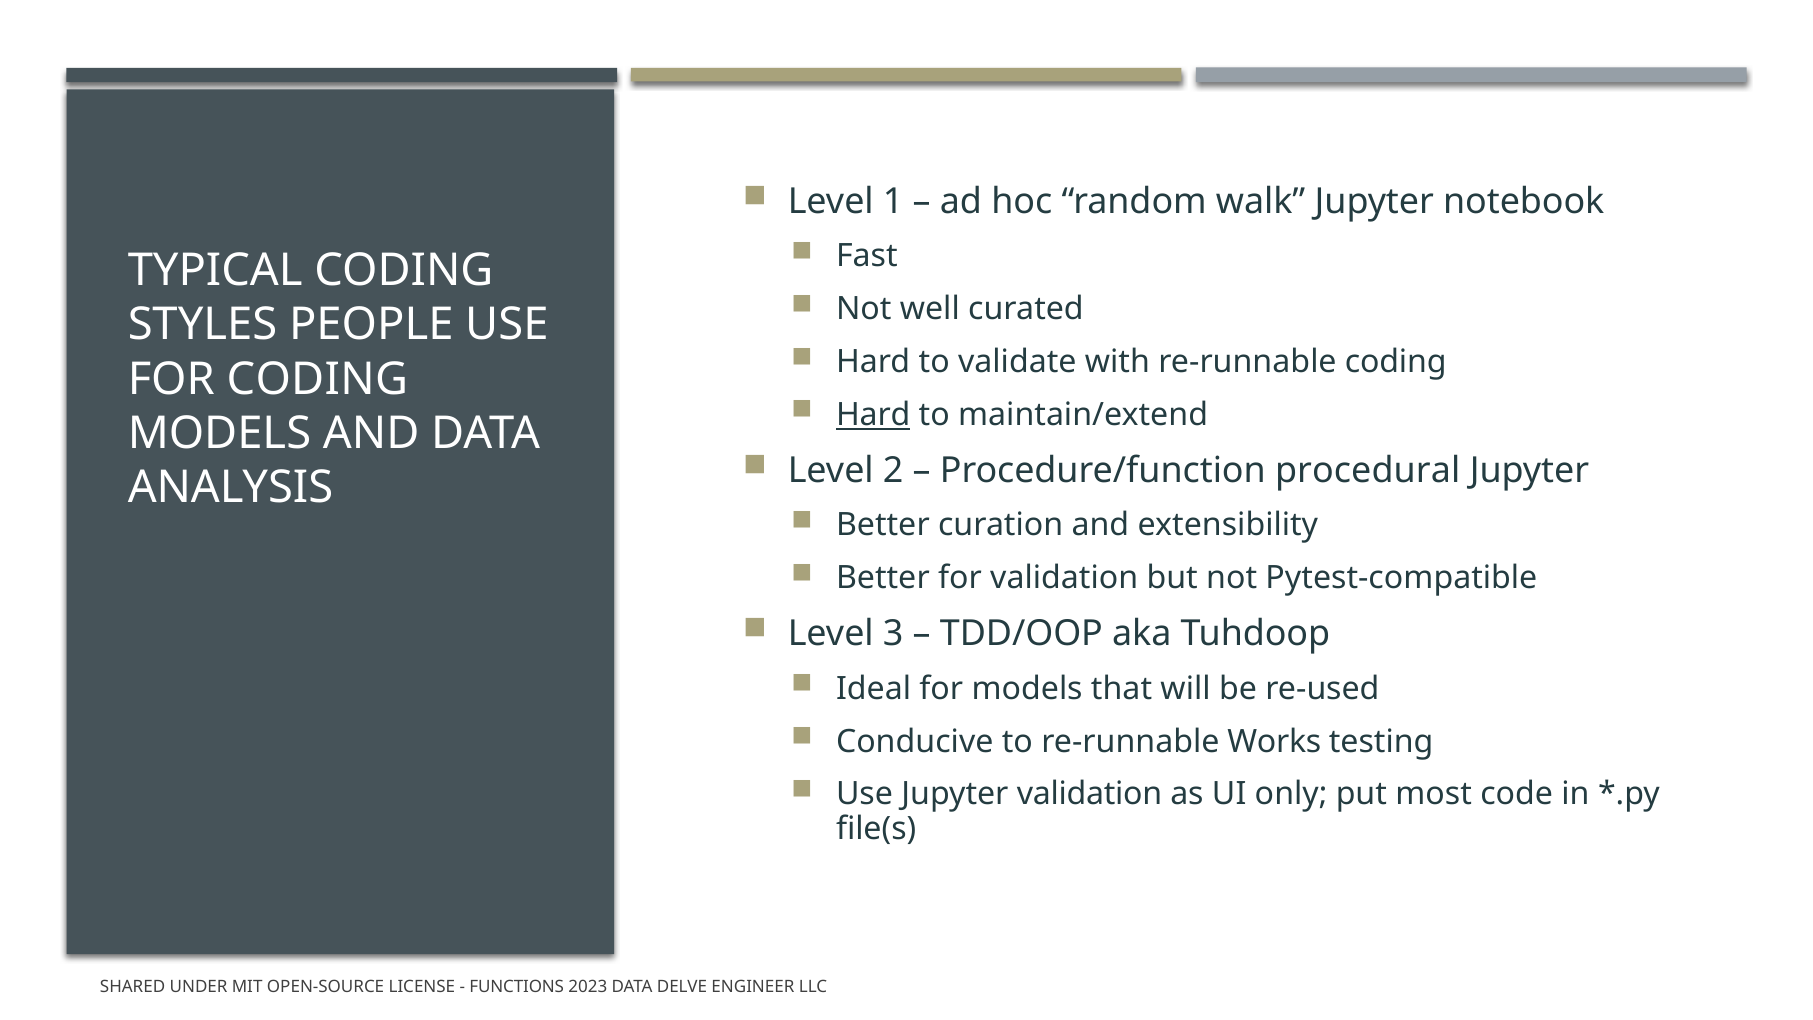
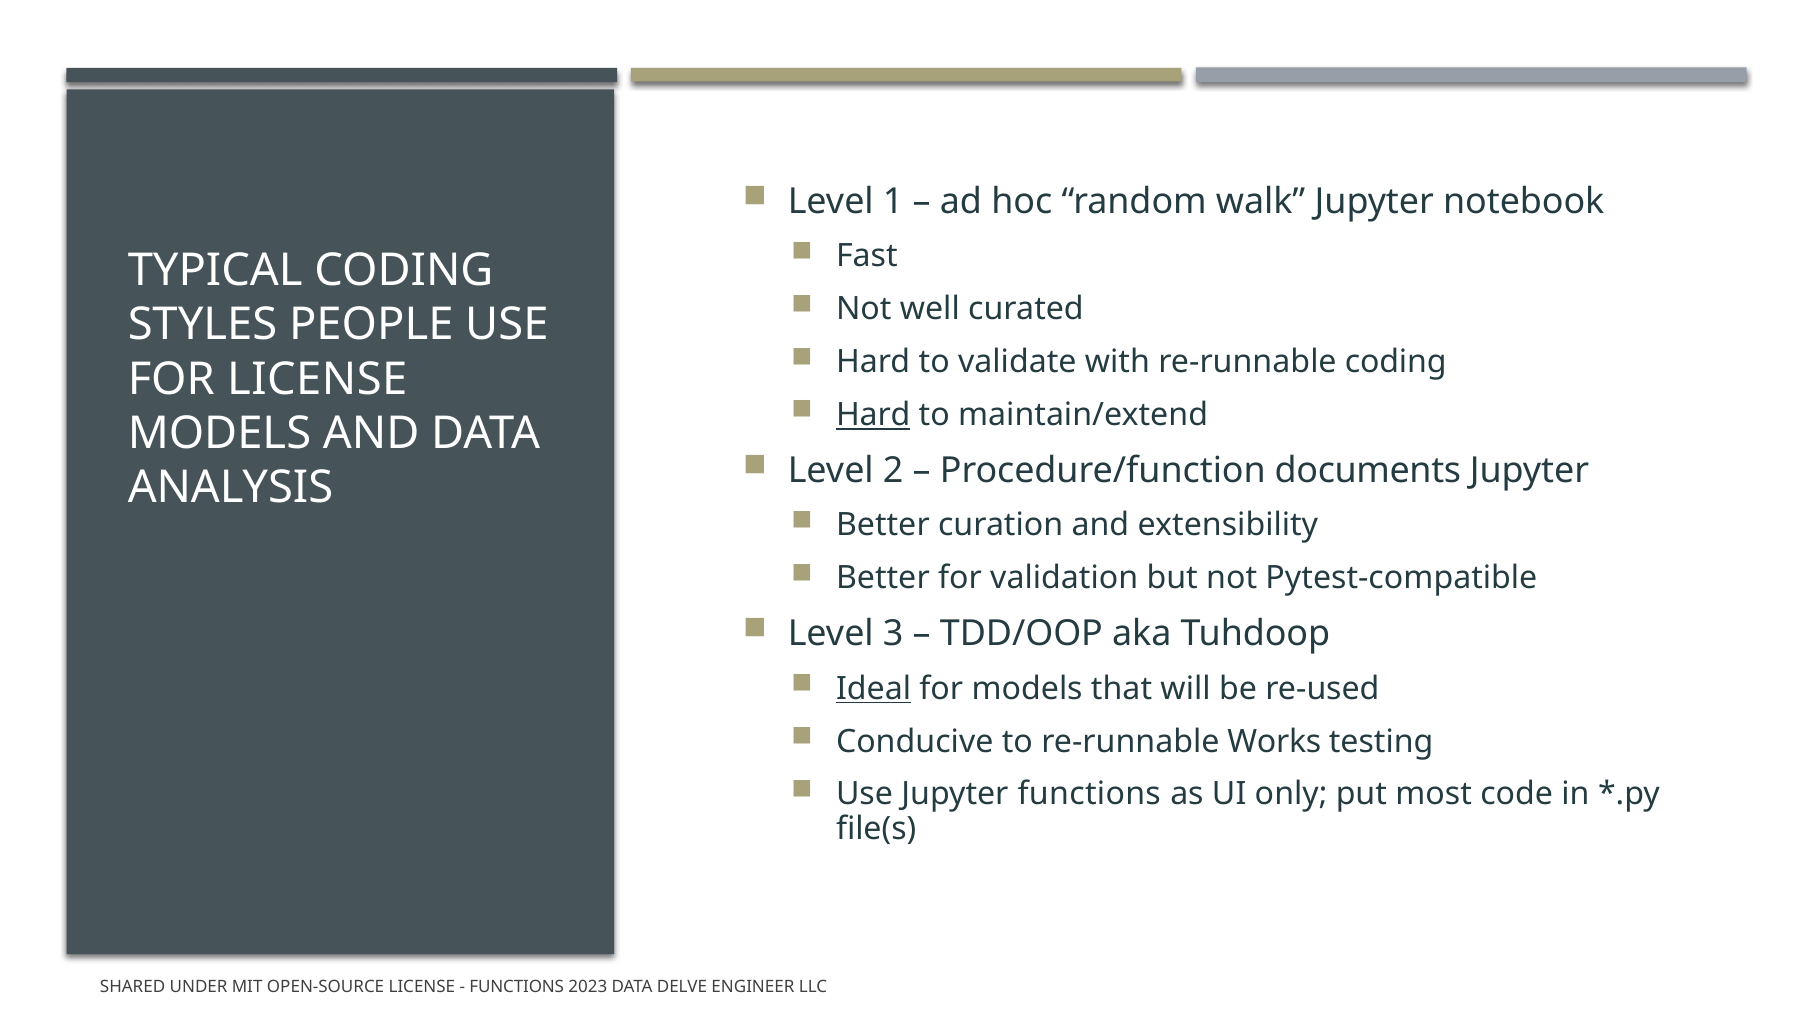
FOR CODING: CODING -> LICENSE
procedural: procedural -> documents
Ideal underline: none -> present
Jupyter validation: validation -> functions
